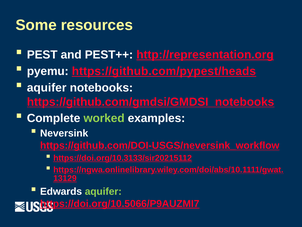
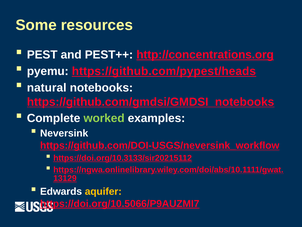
http://representation.org: http://representation.org -> http://concentrations.org
aquifer at (47, 88): aquifer -> natural
aquifer at (103, 191) colour: light green -> yellow
